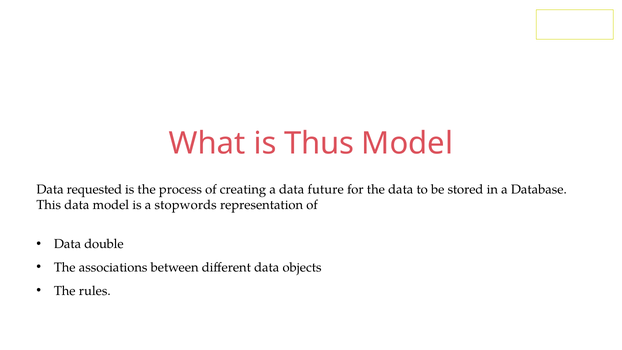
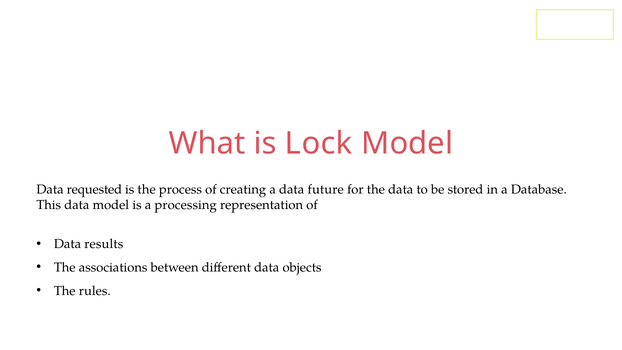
Thus: Thus -> Lock
stopwords: stopwords -> processing
double: double -> results
